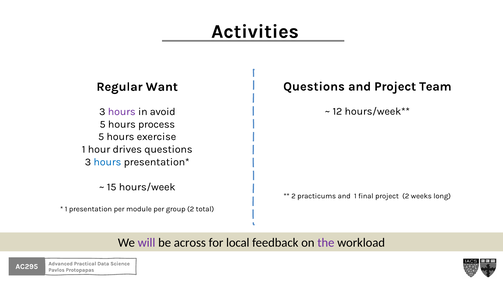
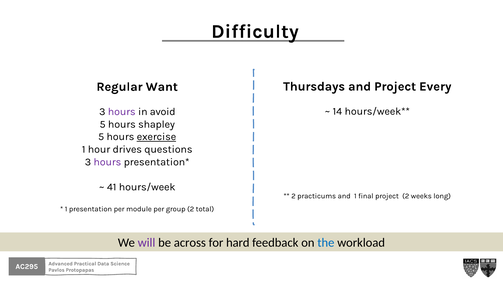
Activities: Activities -> Difficulty
Questions at (314, 86): Questions -> Thursdays
Team: Team -> Every
12: 12 -> 14
process: process -> shapley
exercise underline: none -> present
hours at (107, 162) colour: blue -> purple
15: 15 -> 41
local: local -> hard
the colour: purple -> blue
